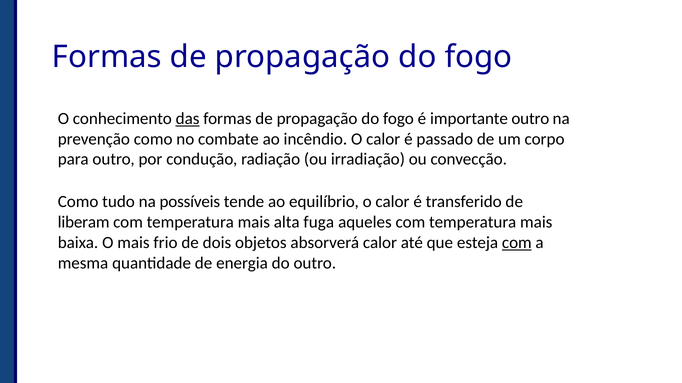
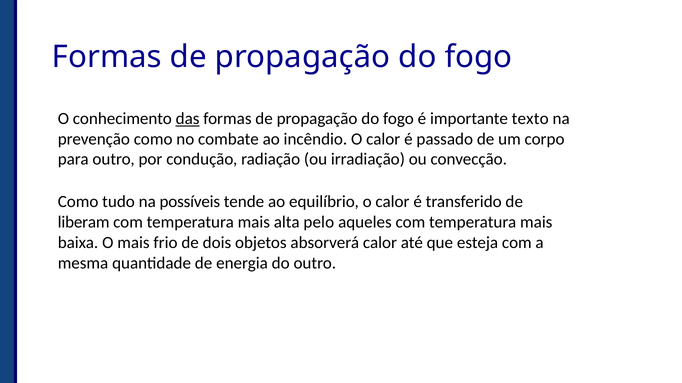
importante outro: outro -> texto
fuga: fuga -> pelo
com at (517, 243) underline: present -> none
